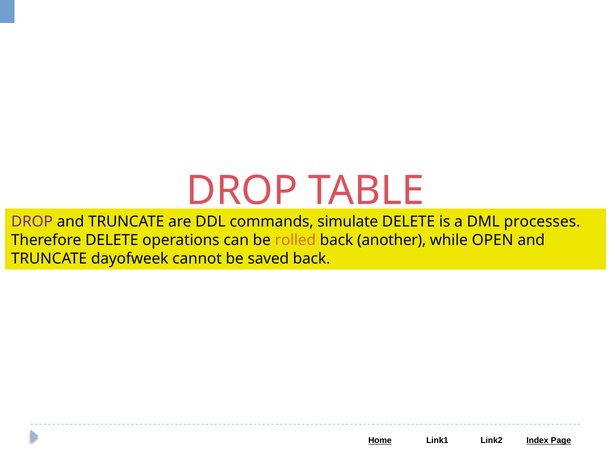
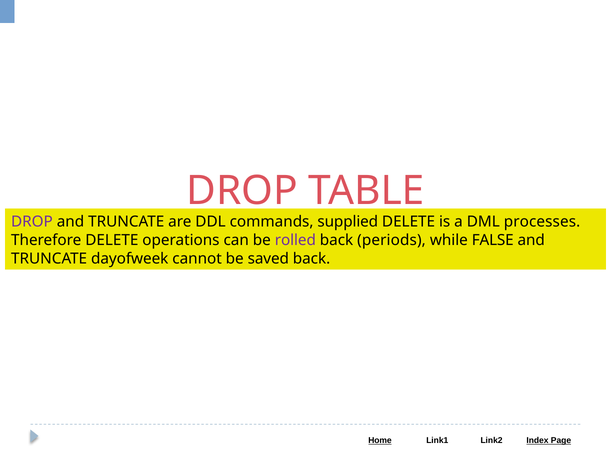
simulate: simulate -> supplied
rolled colour: orange -> purple
another: another -> periods
OPEN: OPEN -> FALSE
